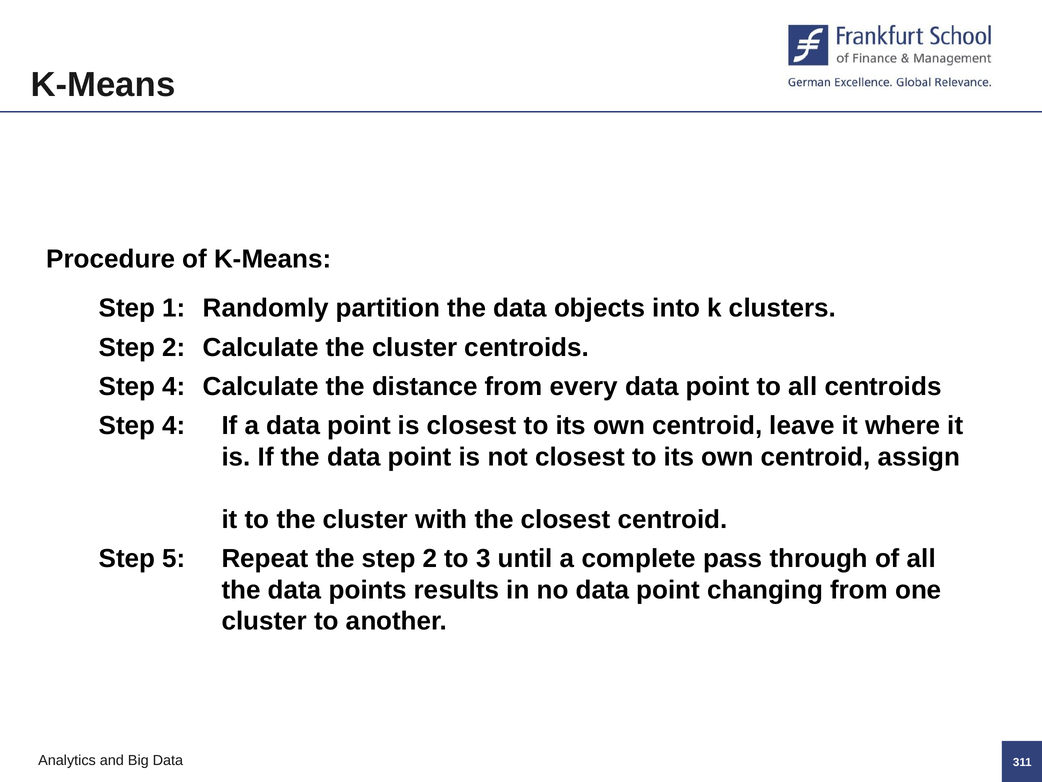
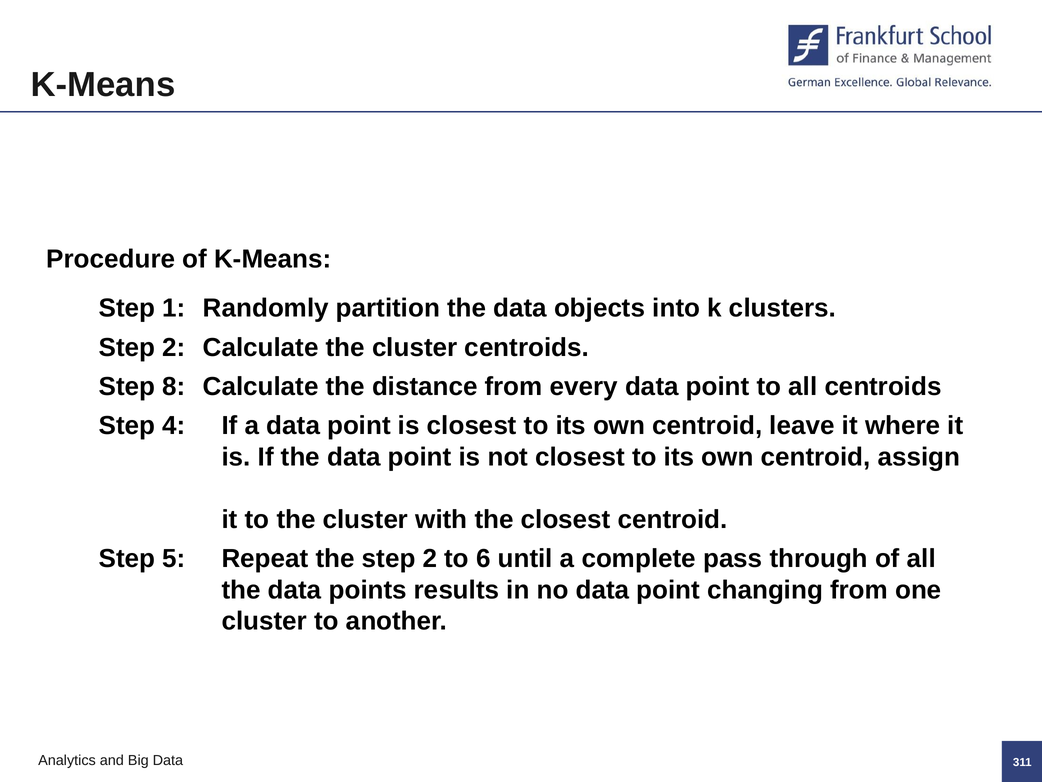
4 at (174, 386): 4 -> 8
3: 3 -> 6
